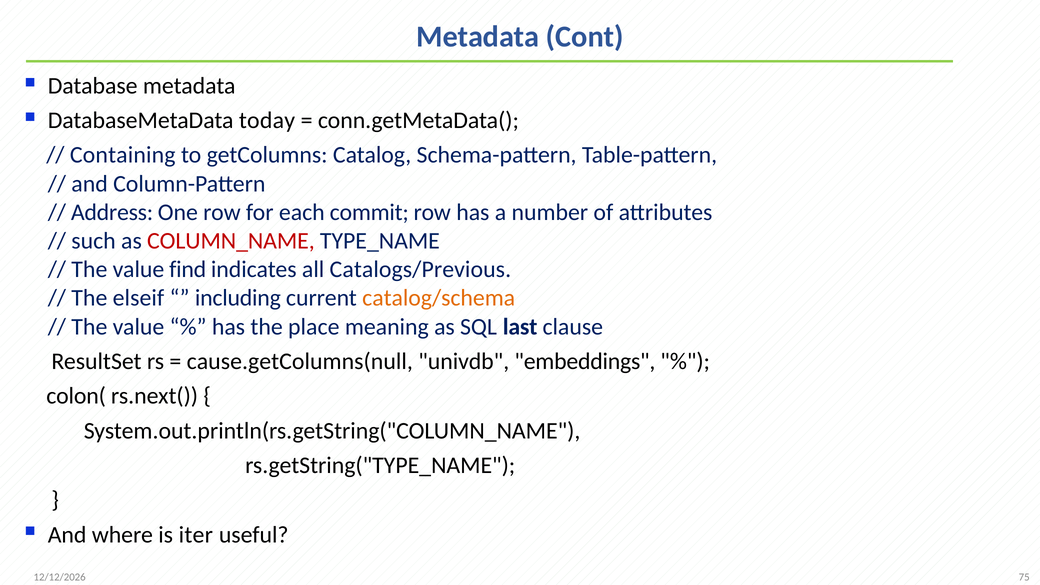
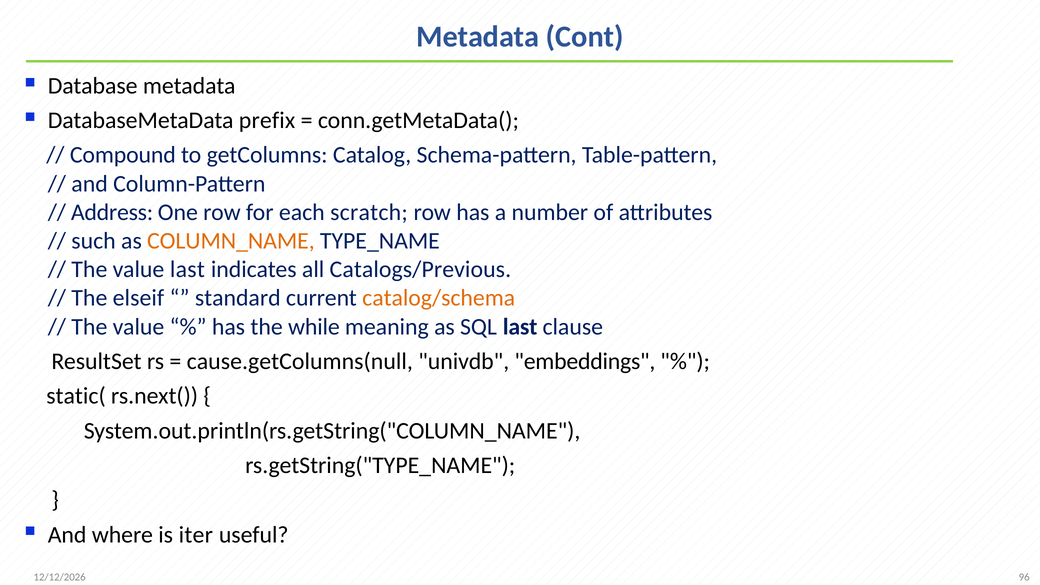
today: today -> prefix
Containing: Containing -> Compound
commit: commit -> scratch
COLUMN_NAME colour: red -> orange
value find: find -> last
including: including -> standard
place: place -> while
colon(: colon( -> static(
75: 75 -> 96
